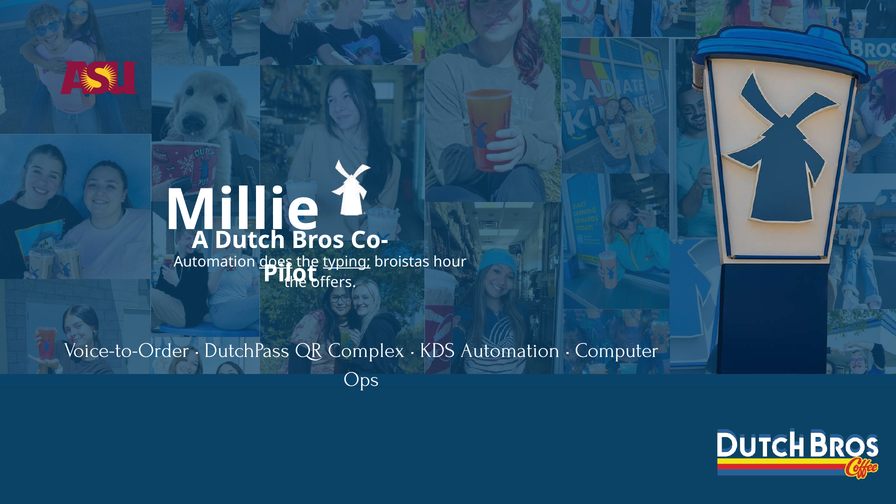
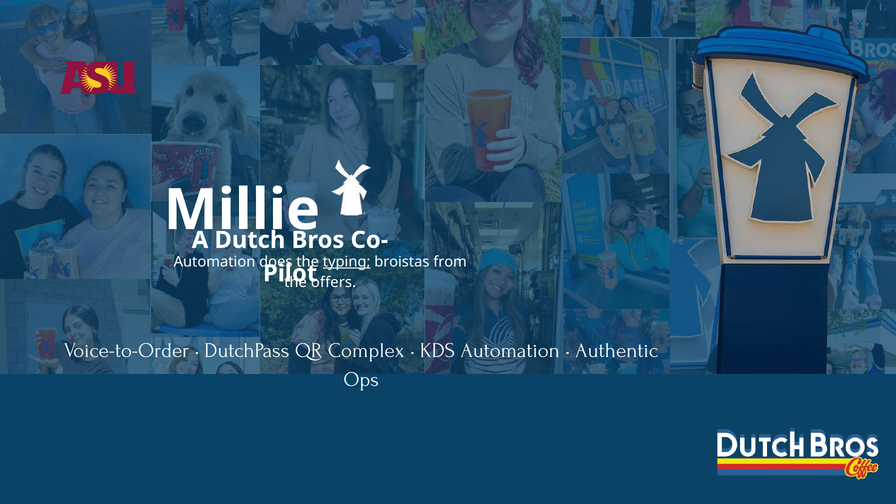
does underline: present -> none
hour: hour -> from
Computer: Computer -> Authentic
